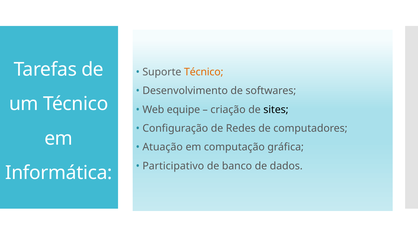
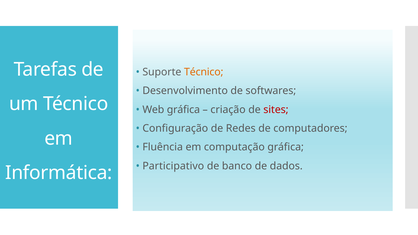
Web equipe: equipe -> gráfica
sites colour: black -> red
Atuação: Atuação -> Fluência
